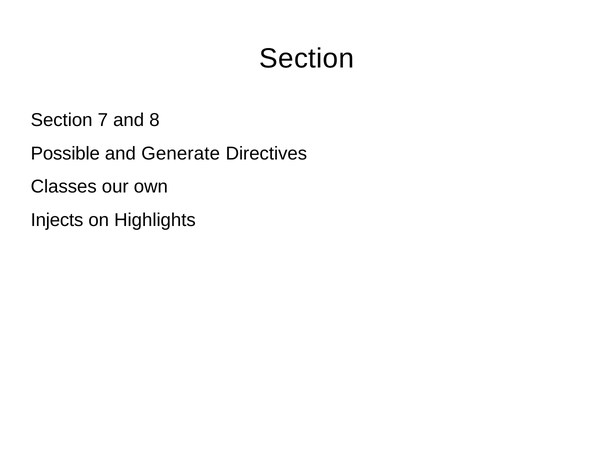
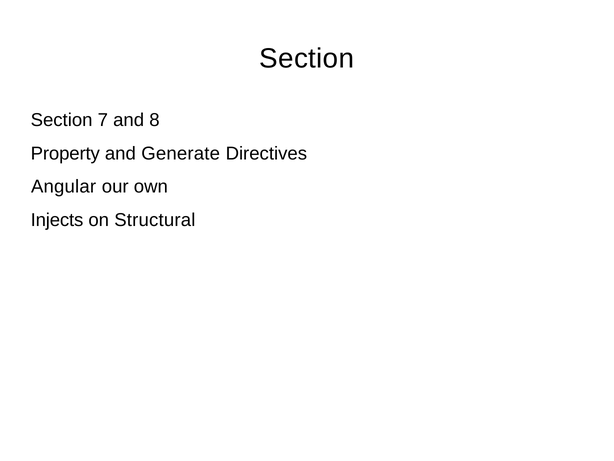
Possible: Possible -> Property
Classes: Classes -> Angular
Highlights: Highlights -> Structural
